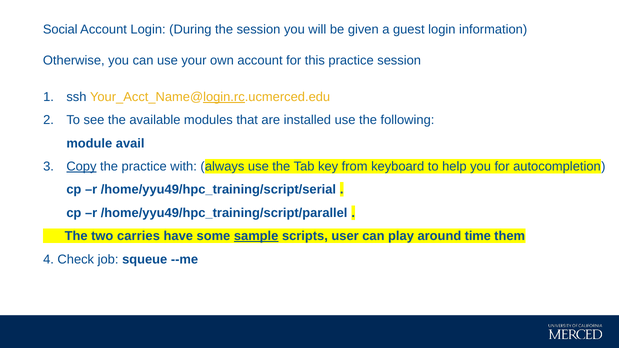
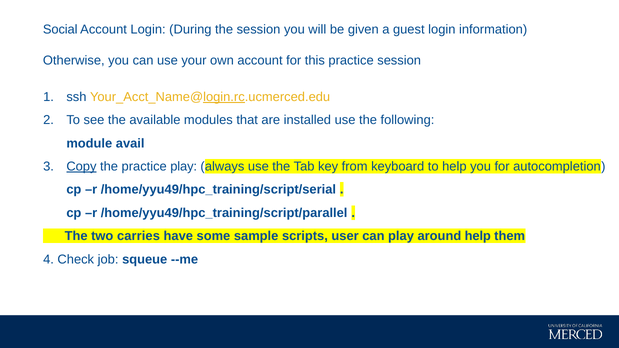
practice with: with -> play
sample underline: present -> none
around time: time -> help
